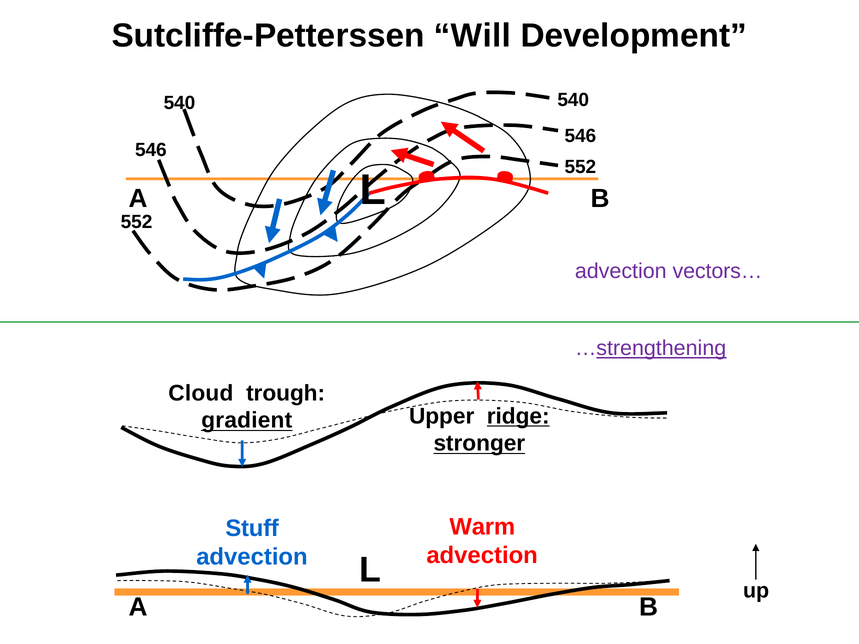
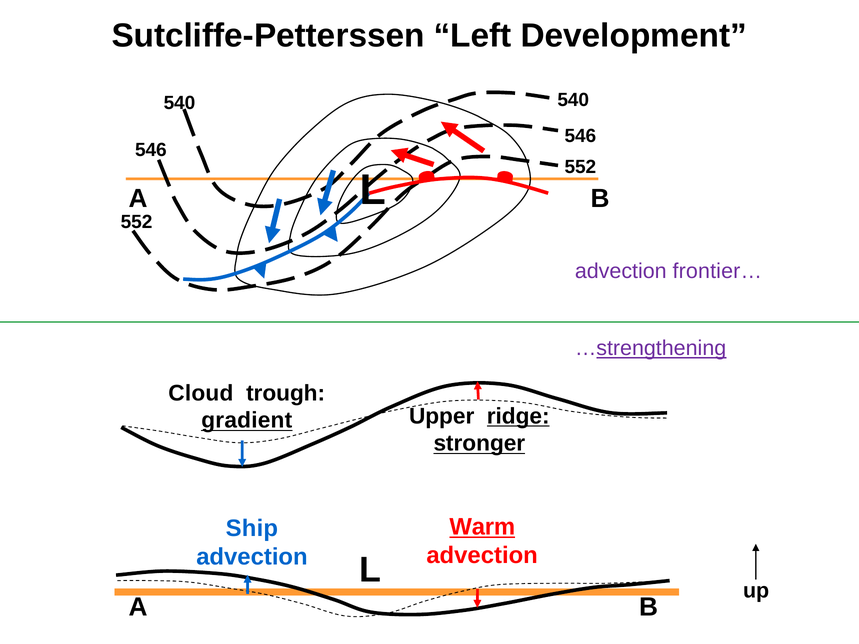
Will: Will -> Left
vectors…: vectors… -> frontier…
Warm underline: none -> present
Stuff: Stuff -> Ship
